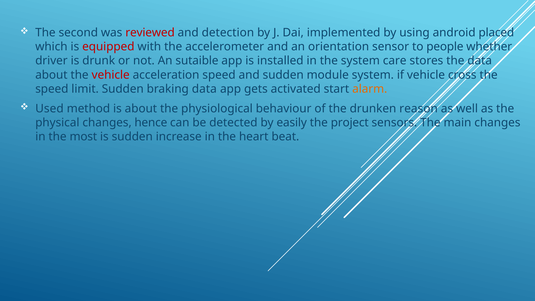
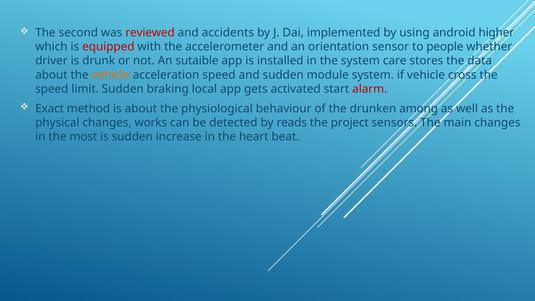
detection: detection -> accidents
placed: placed -> higher
vehicle at (111, 75) colour: red -> orange
braking data: data -> local
alarm colour: orange -> red
Used: Used -> Exact
reason: reason -> among
hence: hence -> works
easily: easily -> reads
